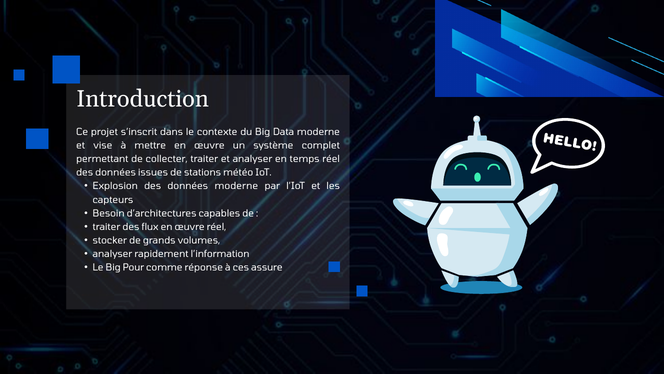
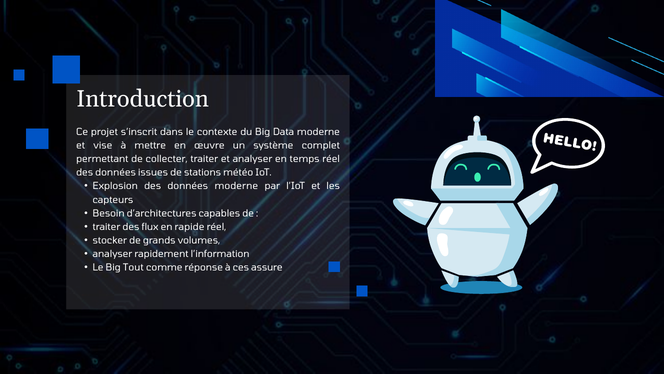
flux en œuvre: œuvre -> rapide
Pour: Pour -> Tout
